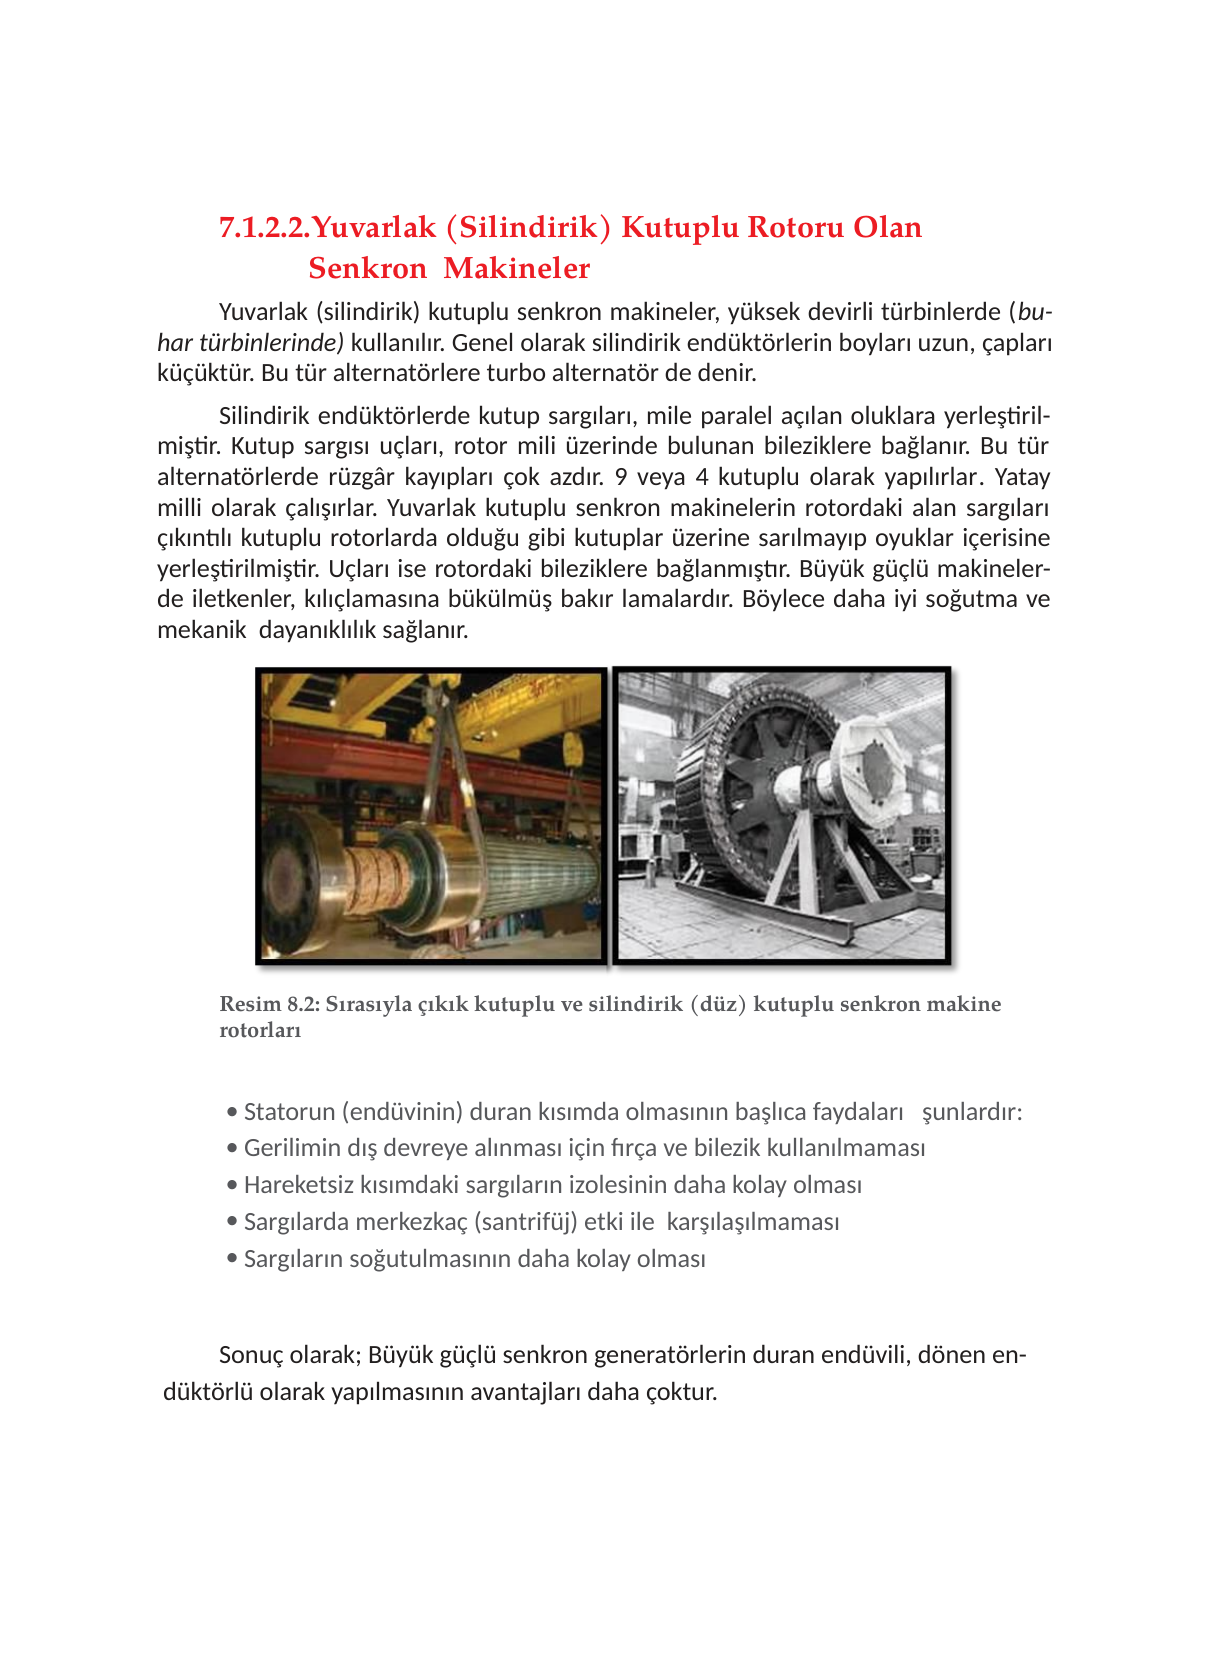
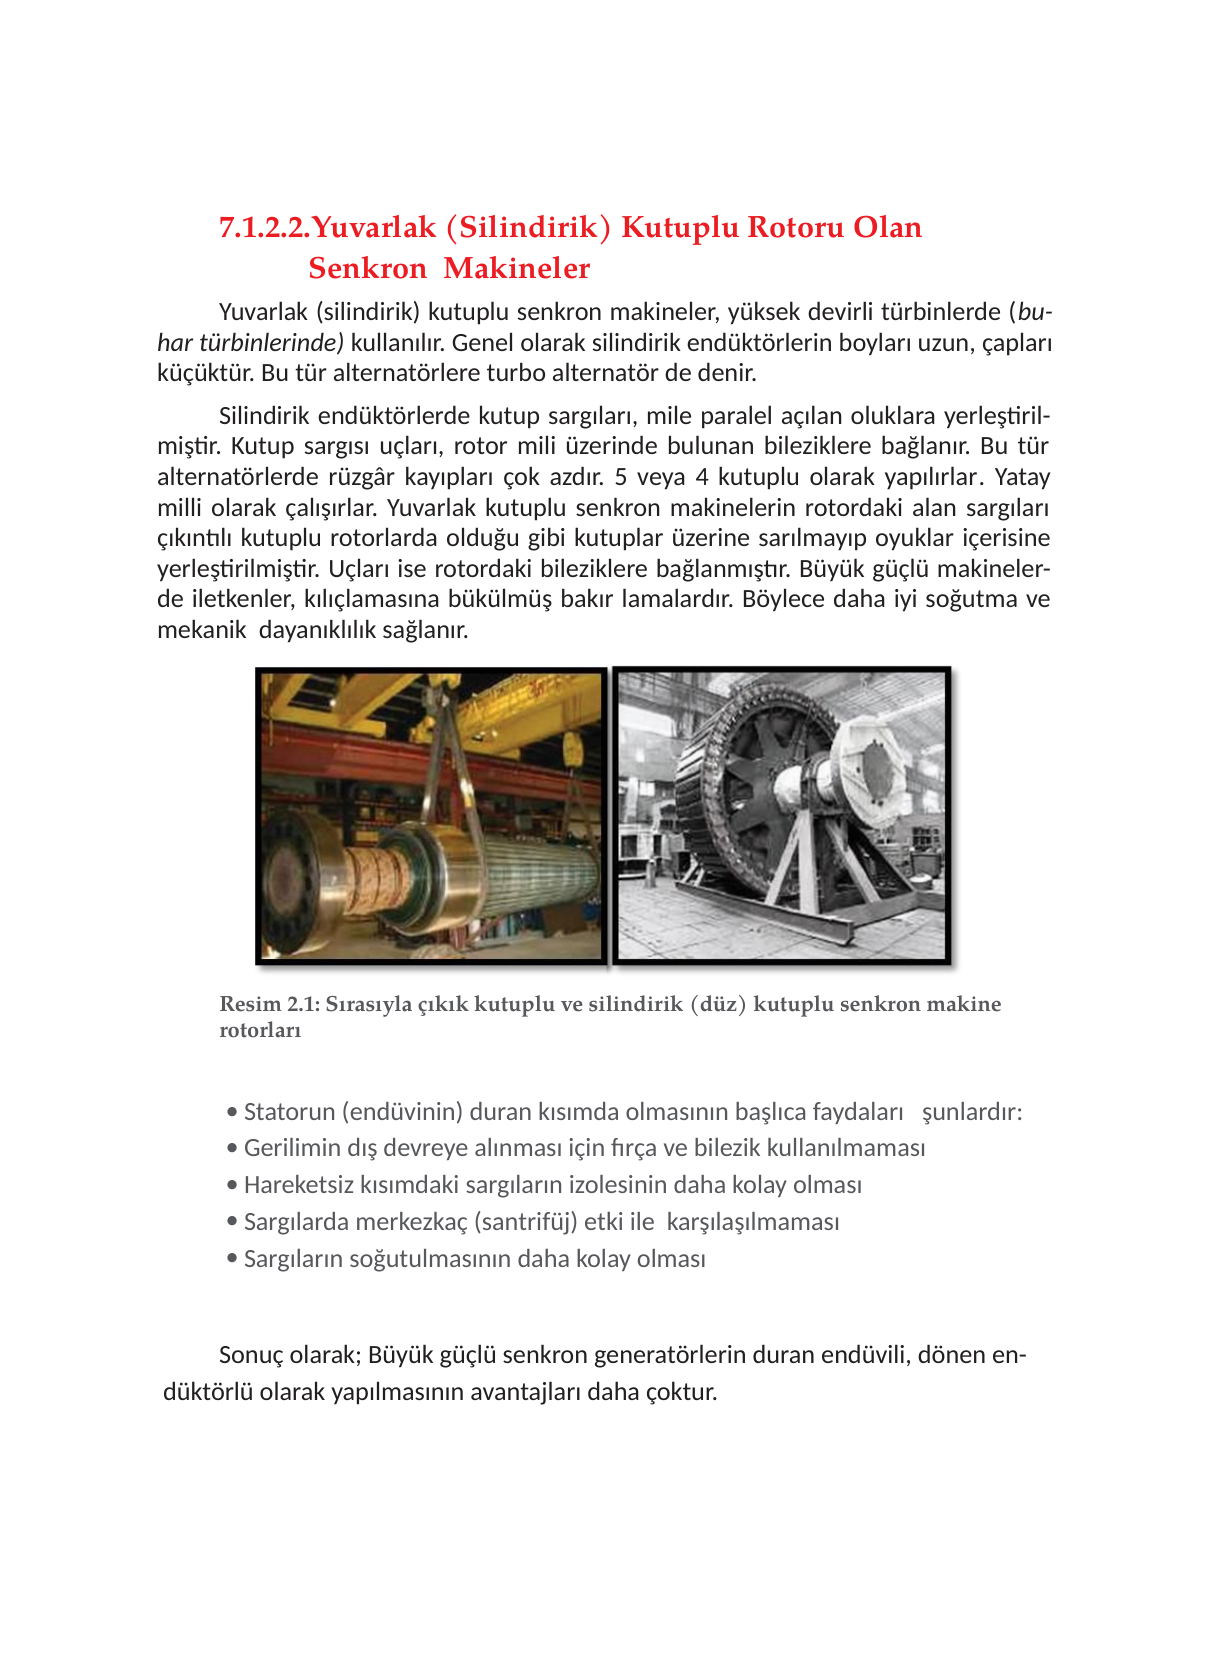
9: 9 -> 5
8.2: 8.2 -> 2.1
